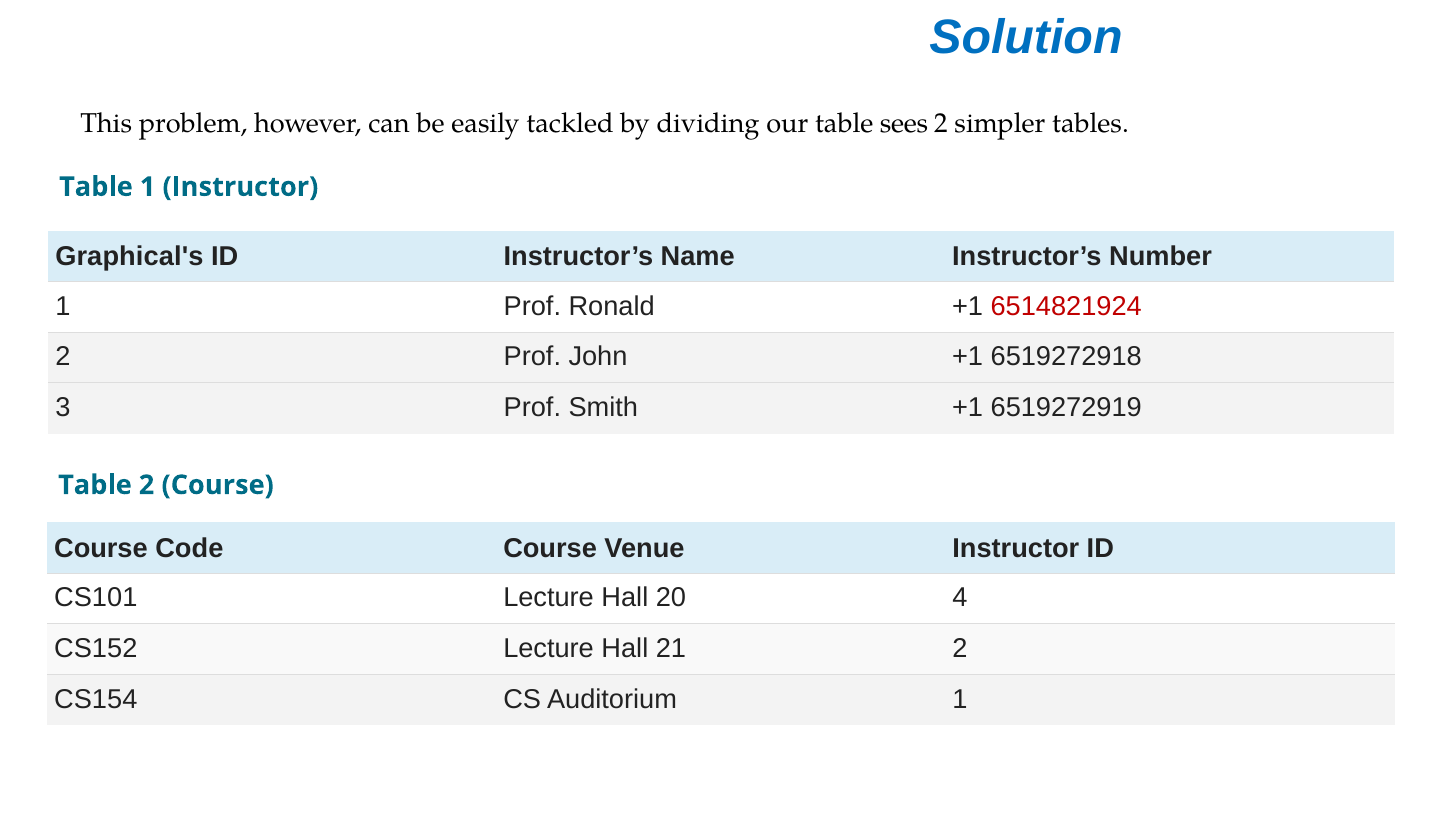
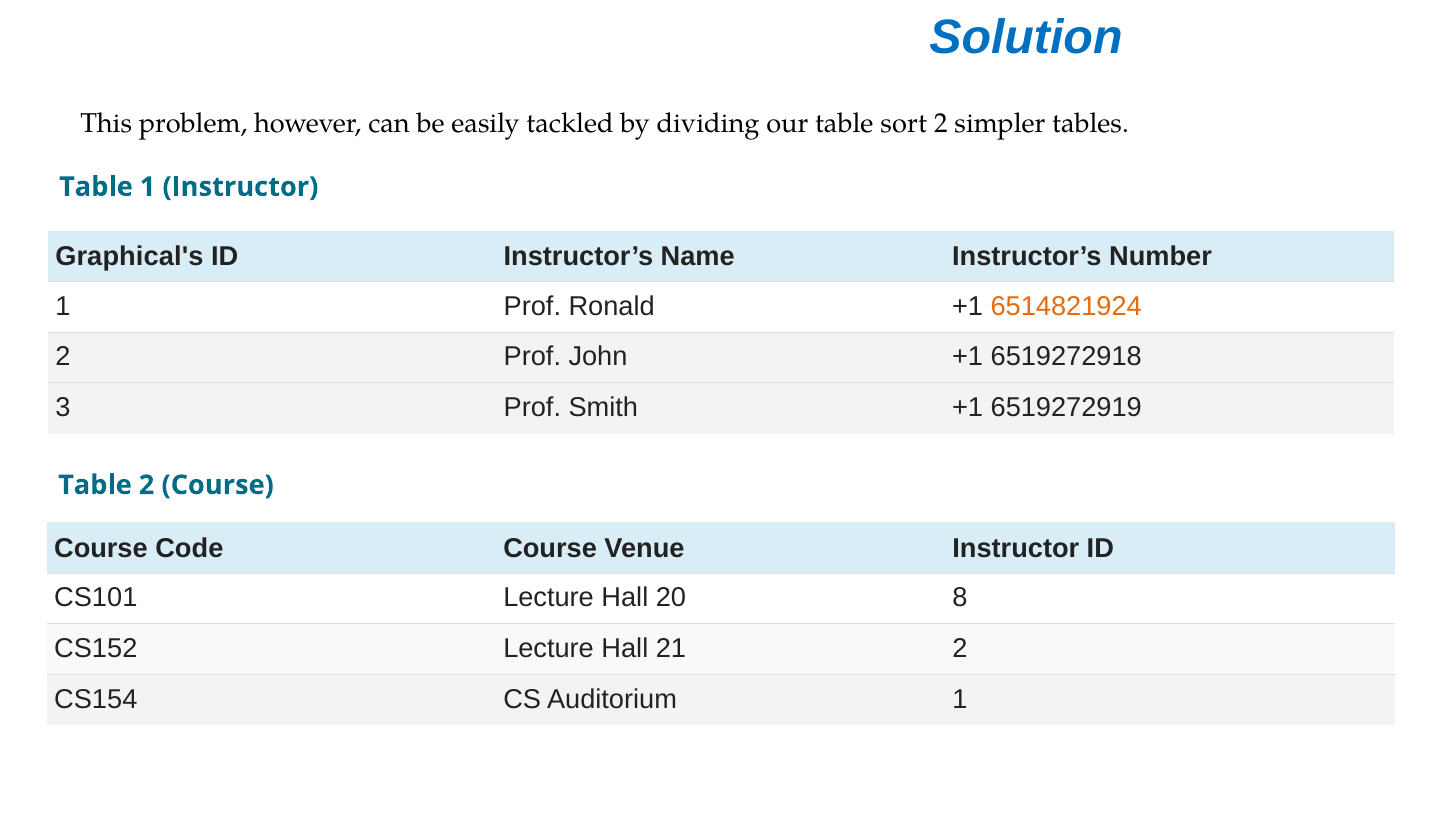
sees: sees -> sort
6514821924 colour: red -> orange
4: 4 -> 8
